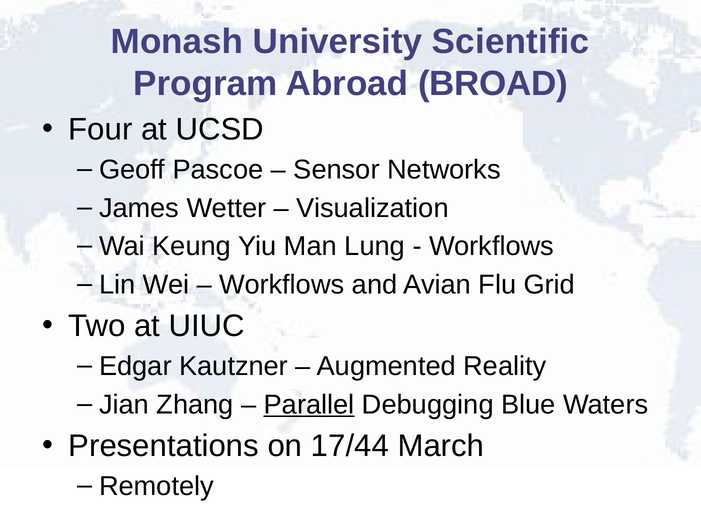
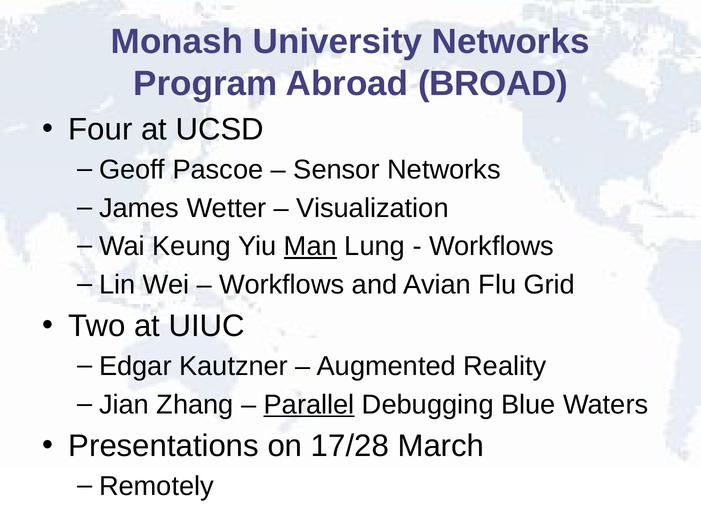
University Scientific: Scientific -> Networks
Man underline: none -> present
17/44: 17/44 -> 17/28
